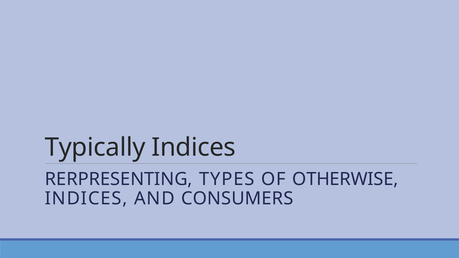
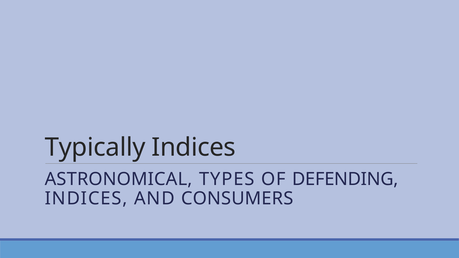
RERPRESENTING: RERPRESENTING -> ASTRONOMICAL
OTHERWISE: OTHERWISE -> DEFENDING
